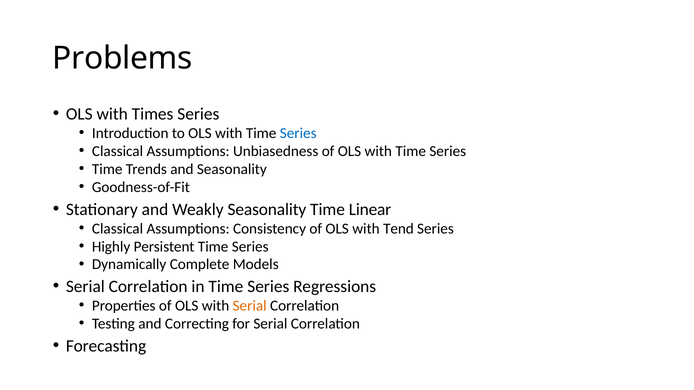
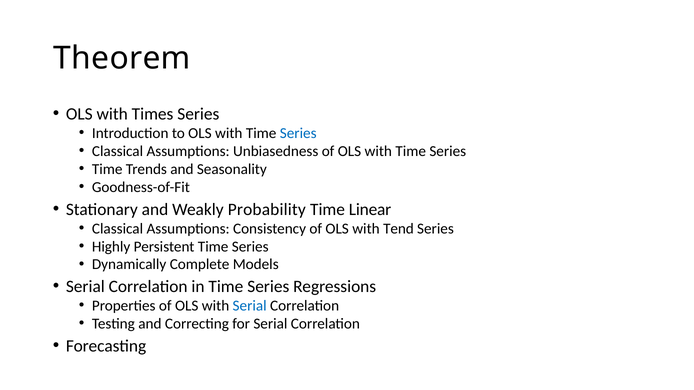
Problems: Problems -> Theorem
Weakly Seasonality: Seasonality -> Probability
Serial at (250, 306) colour: orange -> blue
